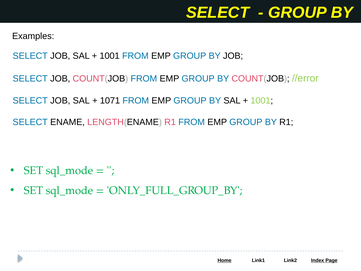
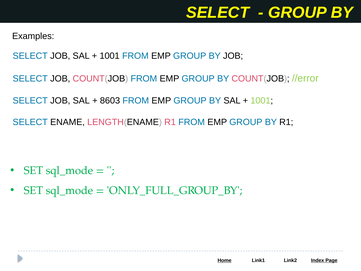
1071: 1071 -> 8603
